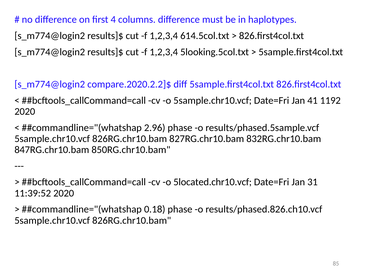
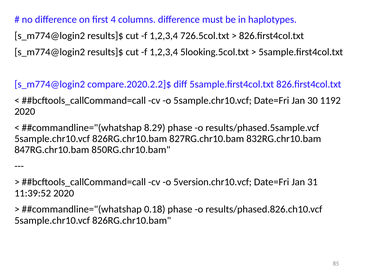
614.5col.txt: 614.5col.txt -> 726.5col.txt
41: 41 -> 30
2.96: 2.96 -> 8.29
5located.chr10.vcf: 5located.chr10.vcf -> 5version.chr10.vcf
